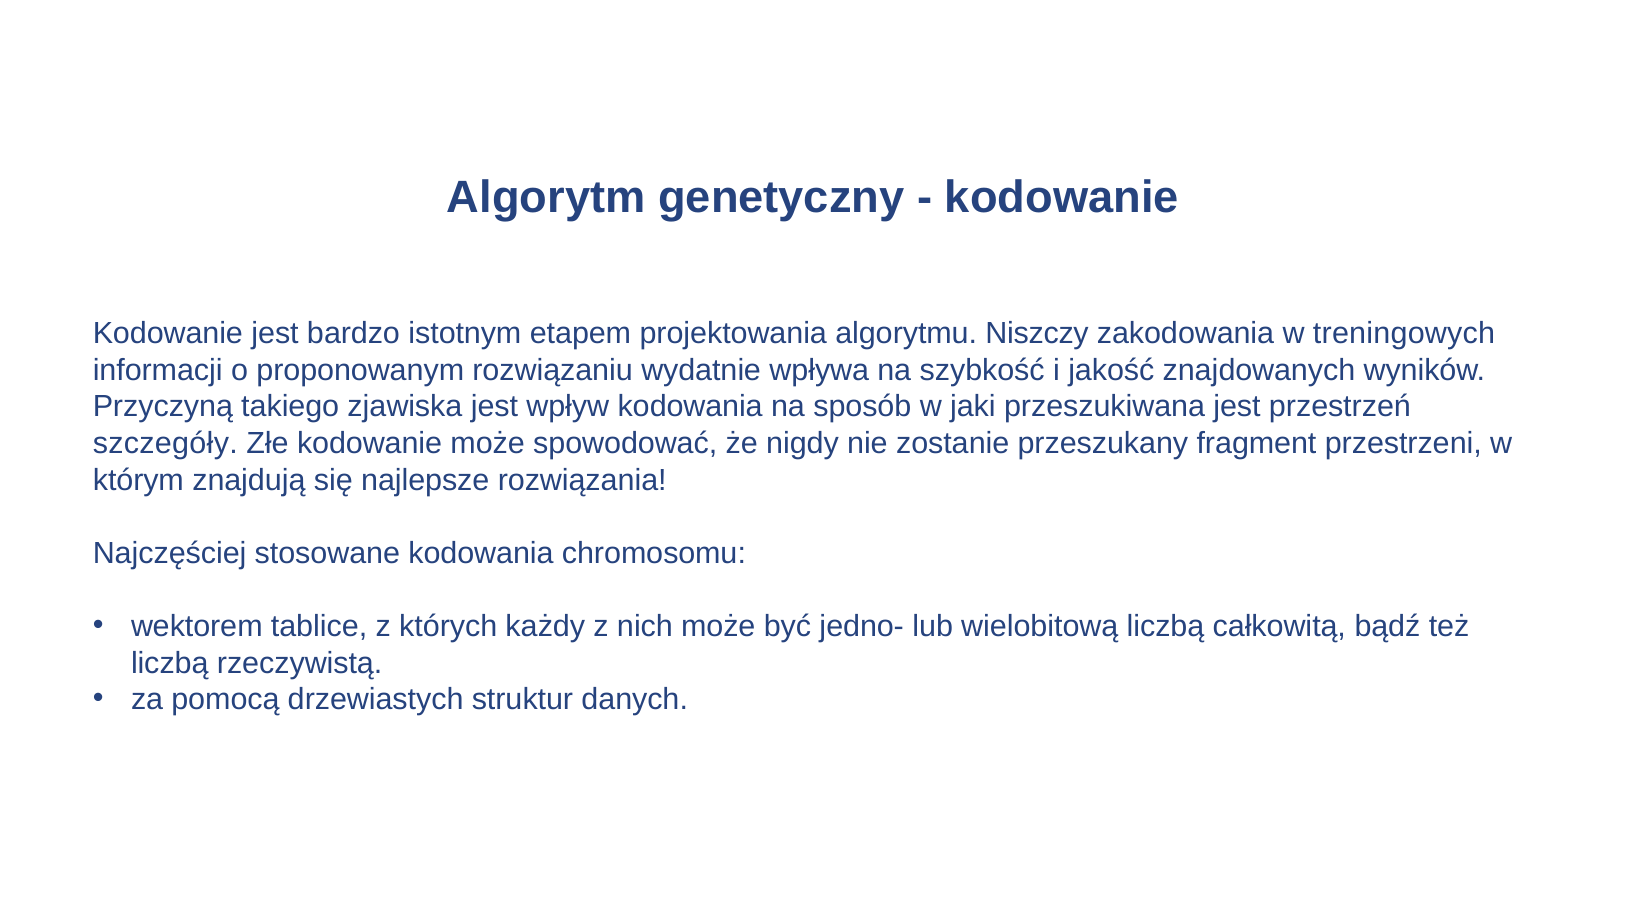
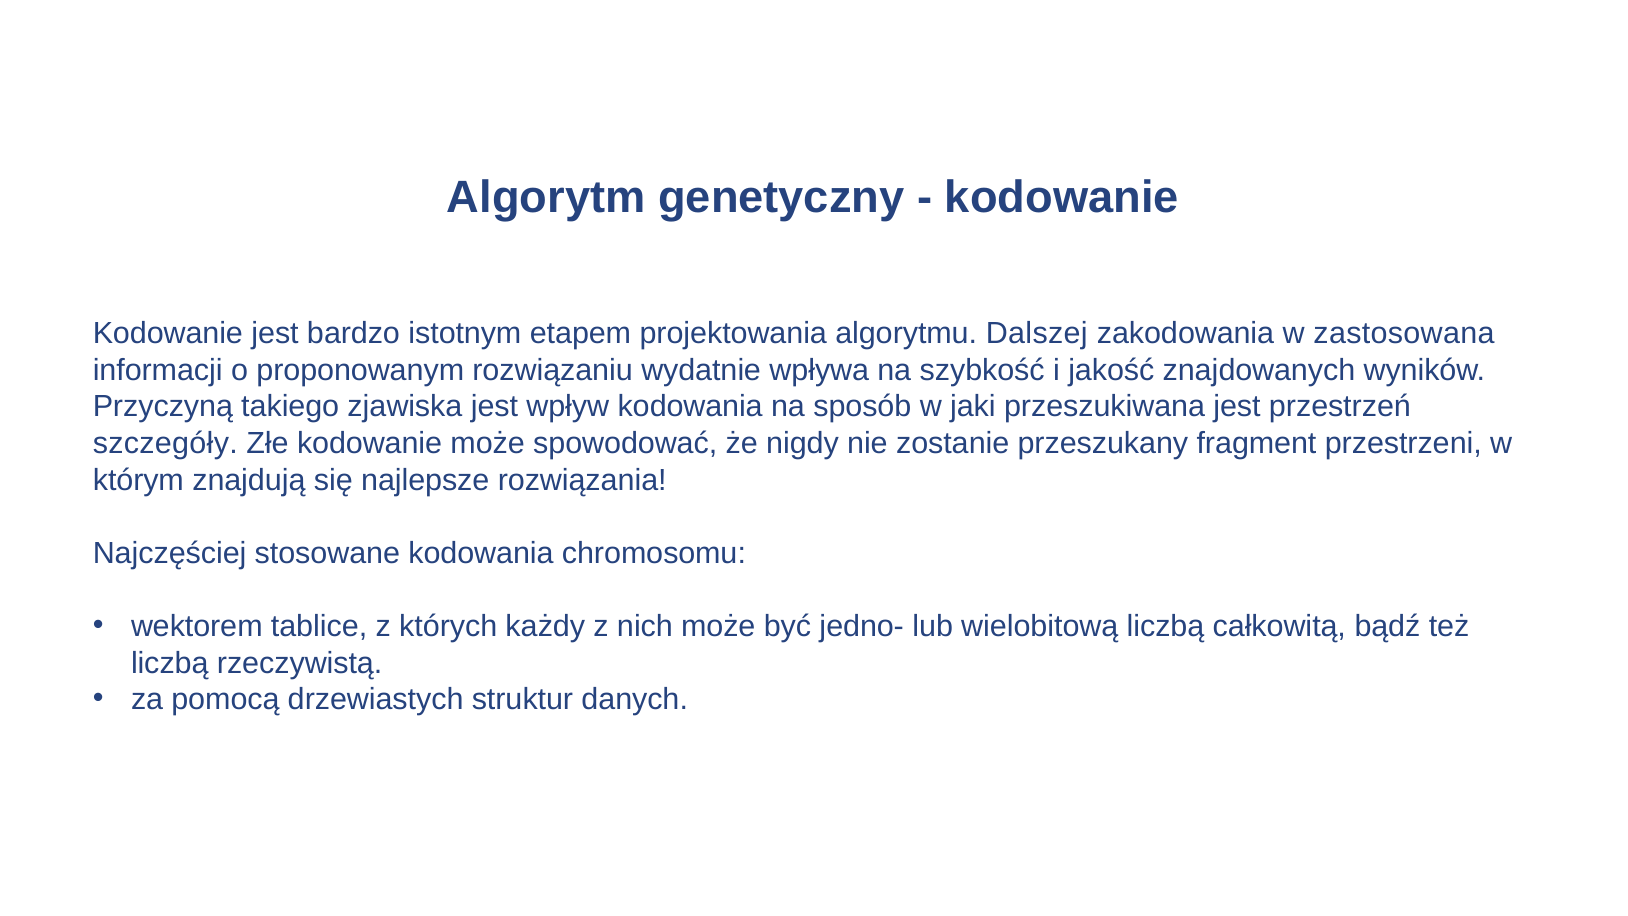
Niszczy: Niszczy -> Dalszej
treningowych: treningowych -> zastosowana
